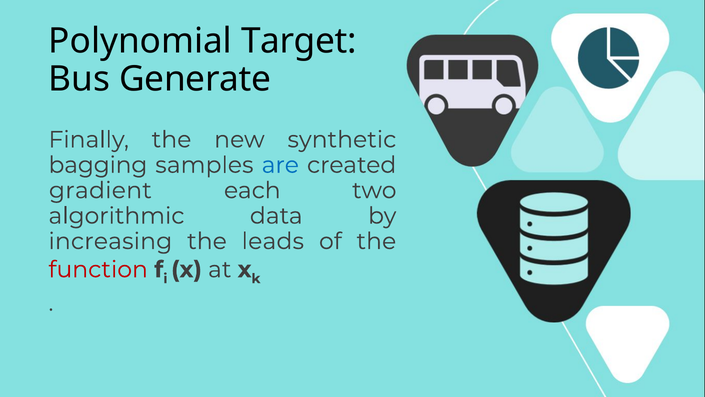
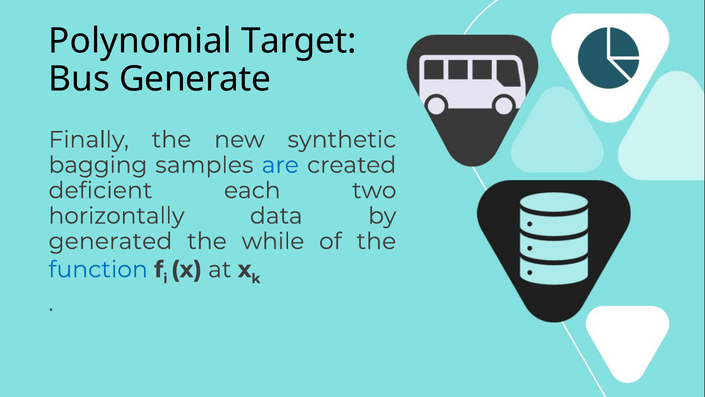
gradient: gradient -> deficient
algorithmic: algorithmic -> horizontally
increasing: increasing -> generated
leads: leads -> while
function colour: red -> blue
